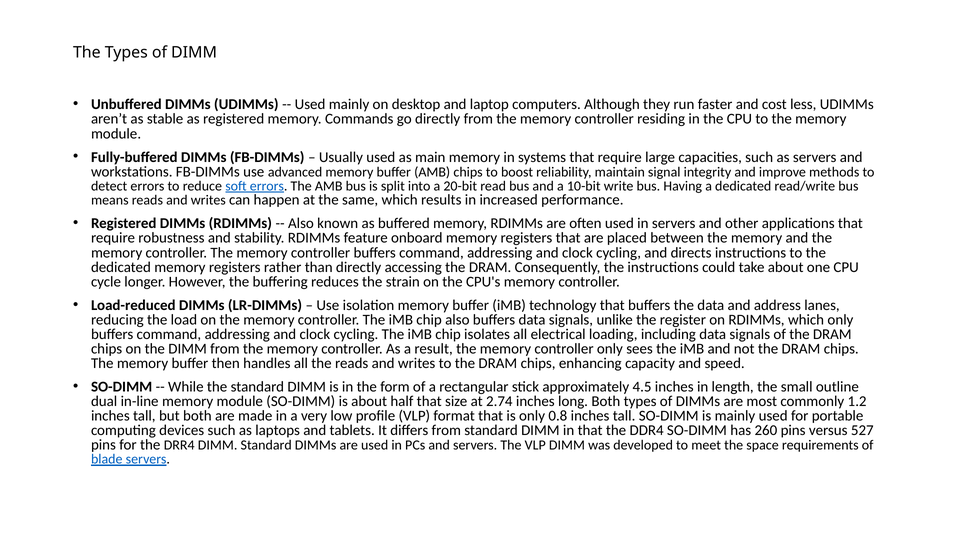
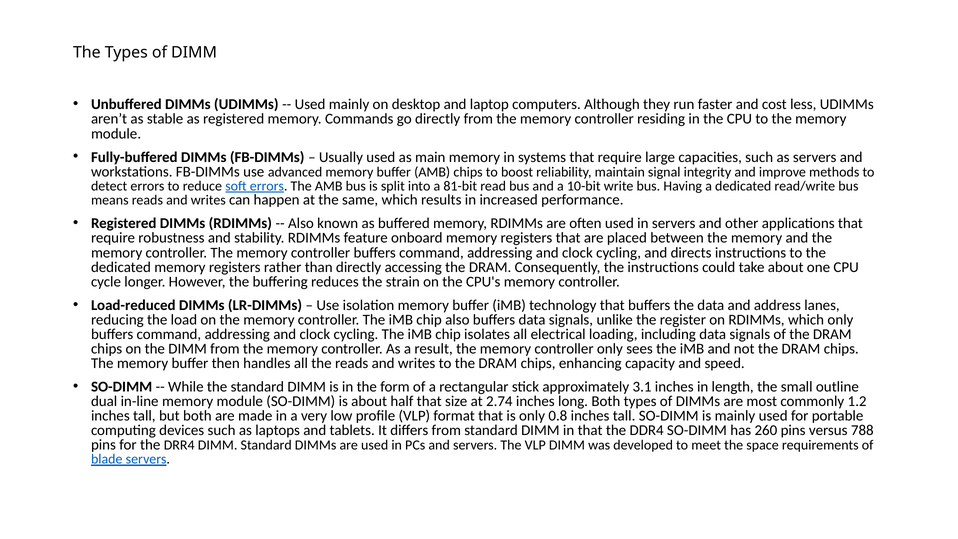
20-bit: 20-bit -> 81-bit
4.5: 4.5 -> 3.1
527: 527 -> 788
